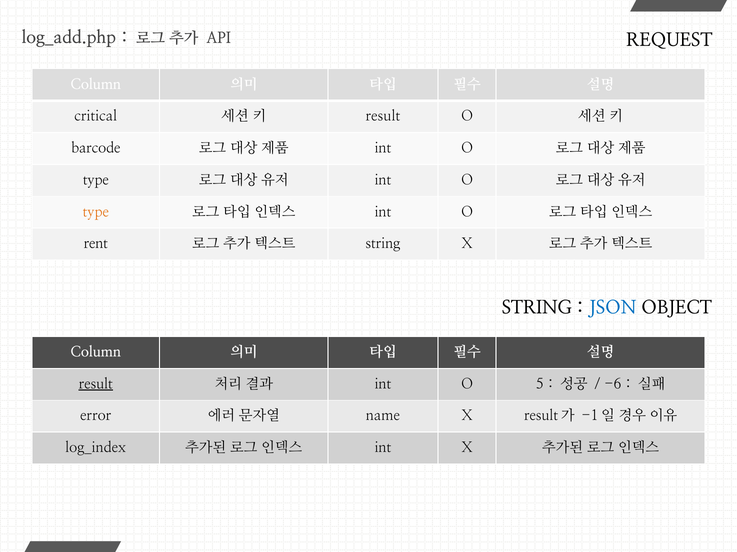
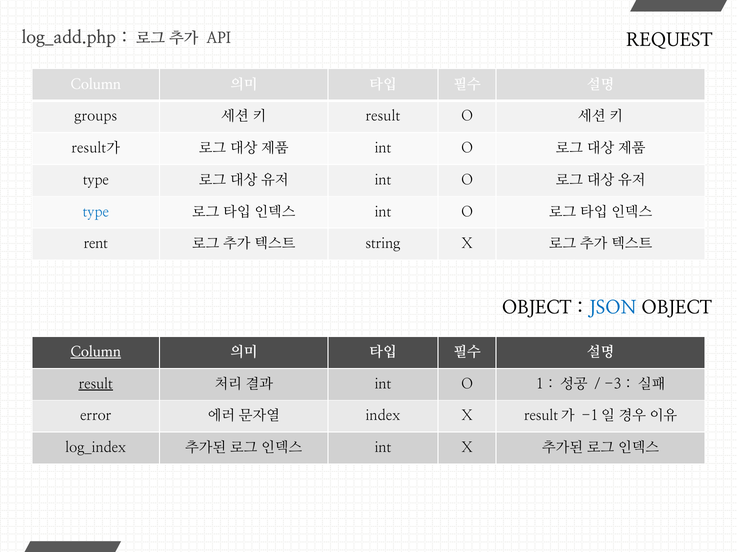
critical: critical -> groups
barcode at (96, 148): barcode -> result가
type at (96, 212) colour: orange -> blue
STRING at (537, 308): STRING -> OBJECT
Column at (96, 352) underline: none -> present
5: 5 -> 1
-6: -6 -> -3
name: name -> index
